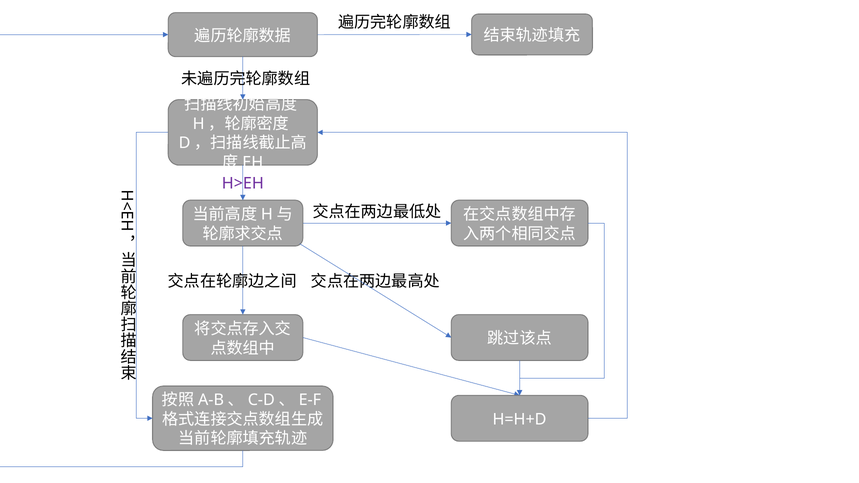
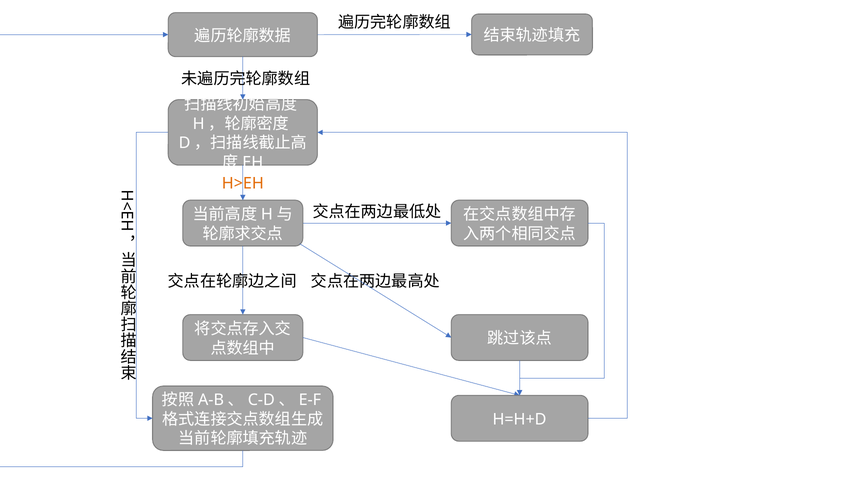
H>EH colour: purple -> orange
